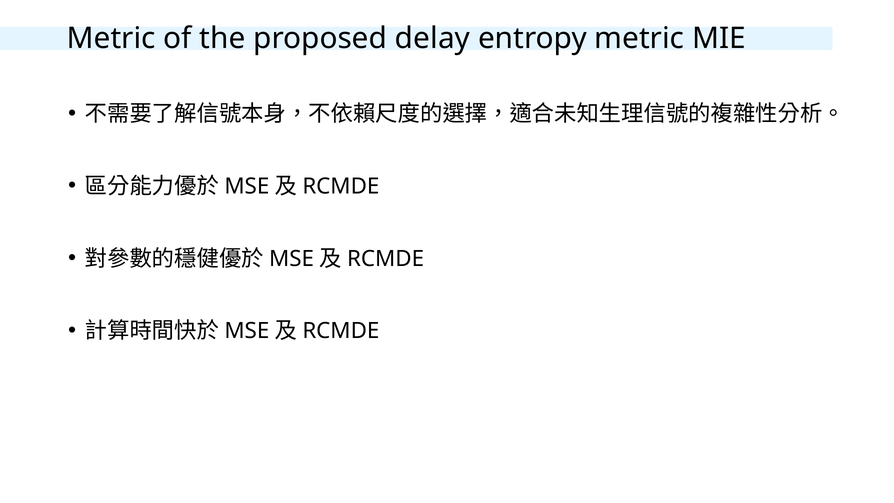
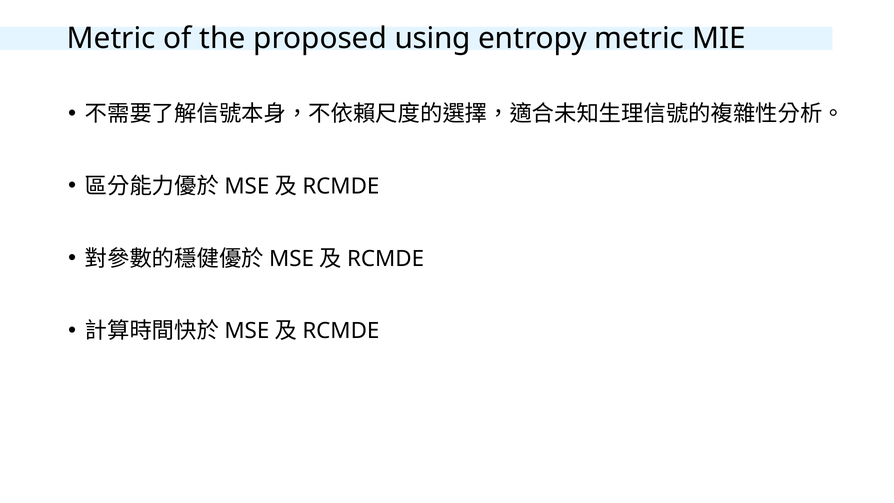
delay: delay -> using
